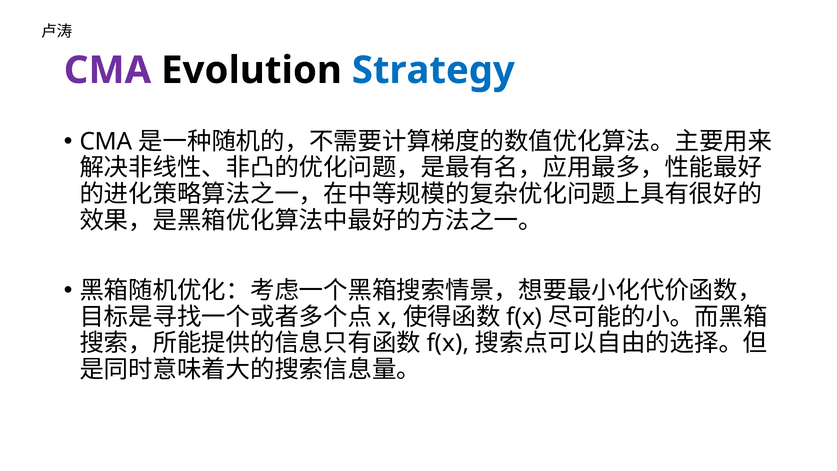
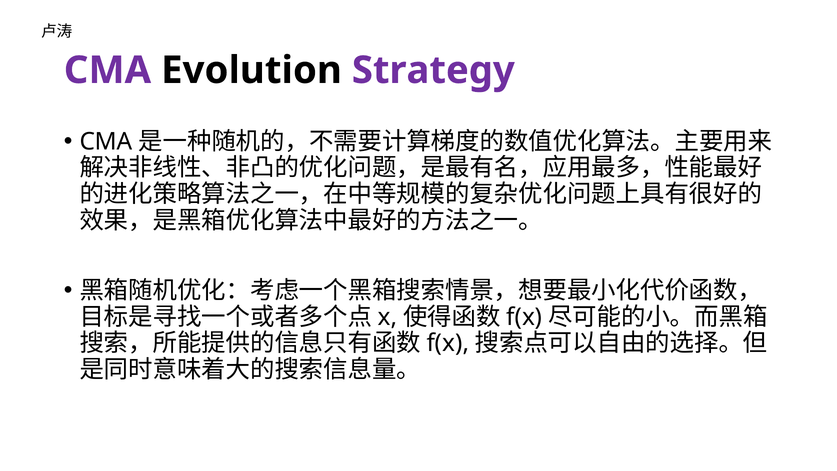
Strategy colour: blue -> purple
